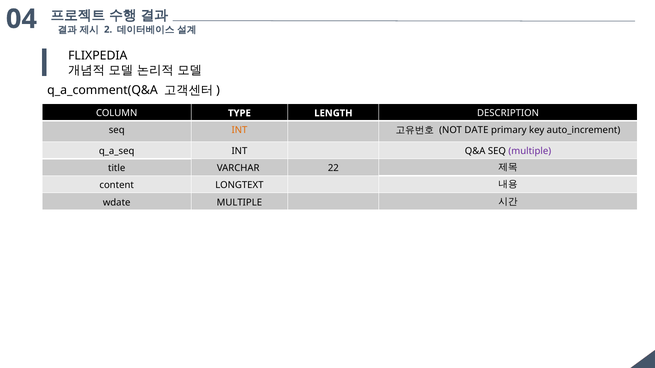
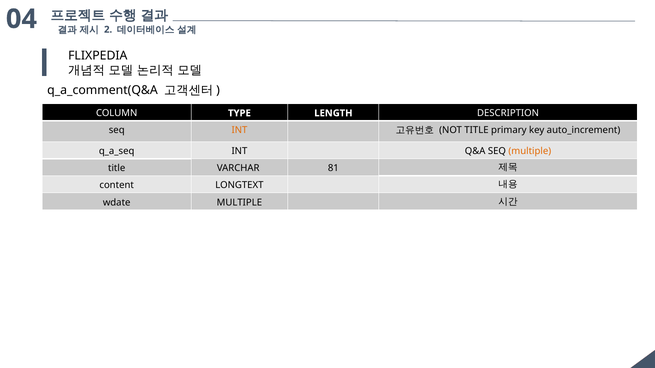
NOT DATE: DATE -> TITLE
multiple at (530, 151) colour: purple -> orange
22: 22 -> 81
